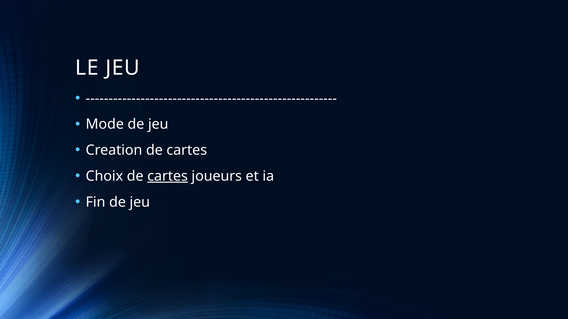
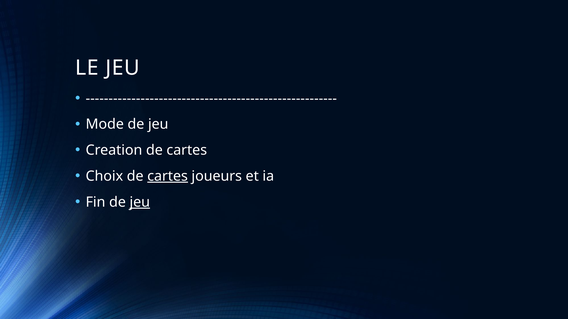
jeu at (140, 202) underline: none -> present
